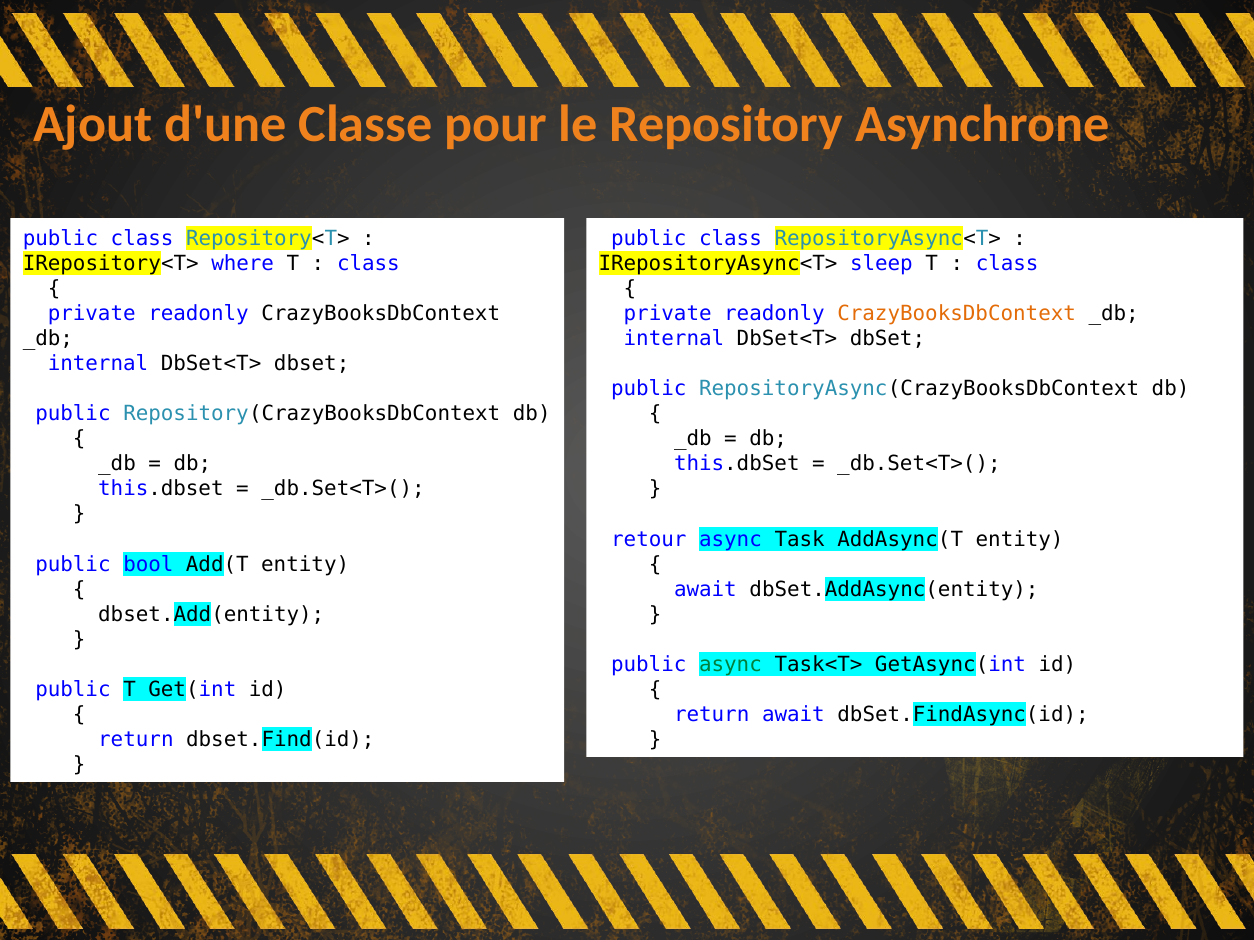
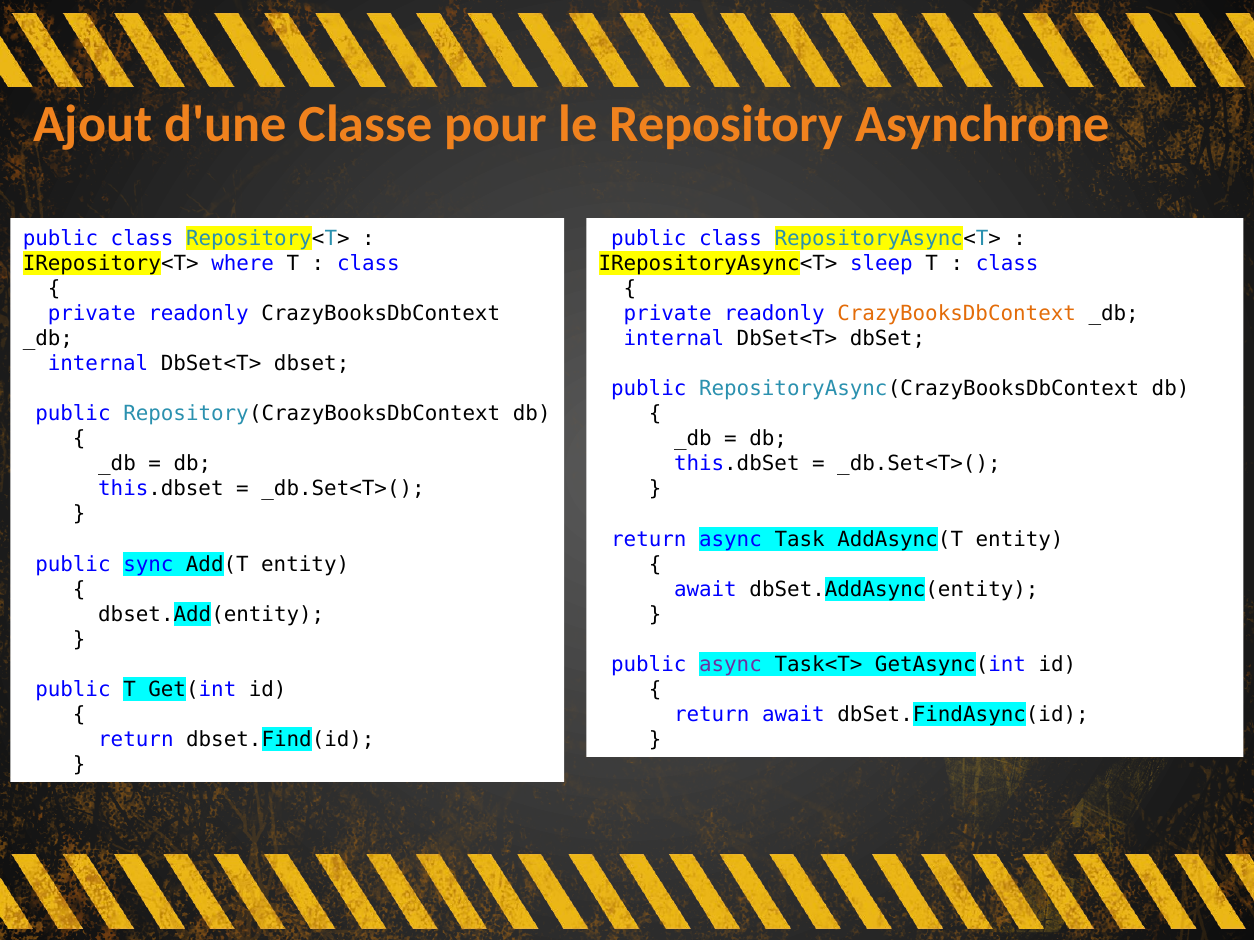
retour at (649, 539): retour -> return
bool: bool -> sync
async at (730, 665) colour: green -> purple
